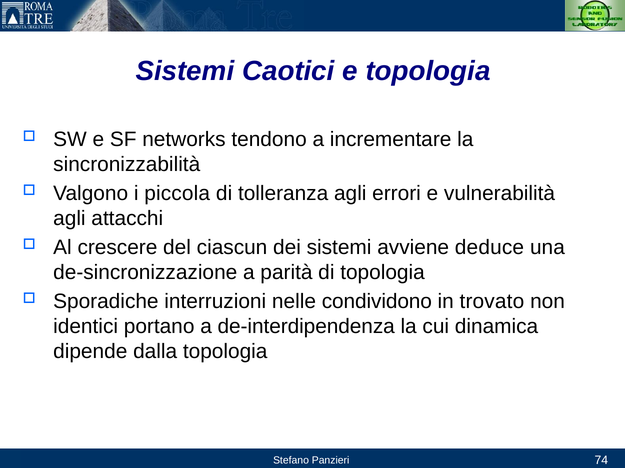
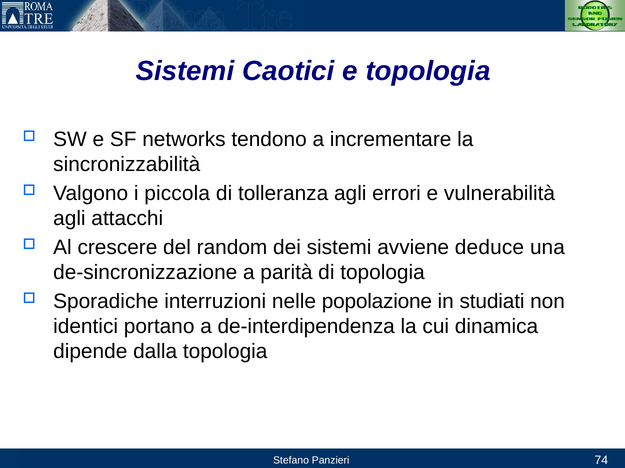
ciascun: ciascun -> random
condividono: condividono -> popolazione
trovato: trovato -> studiati
